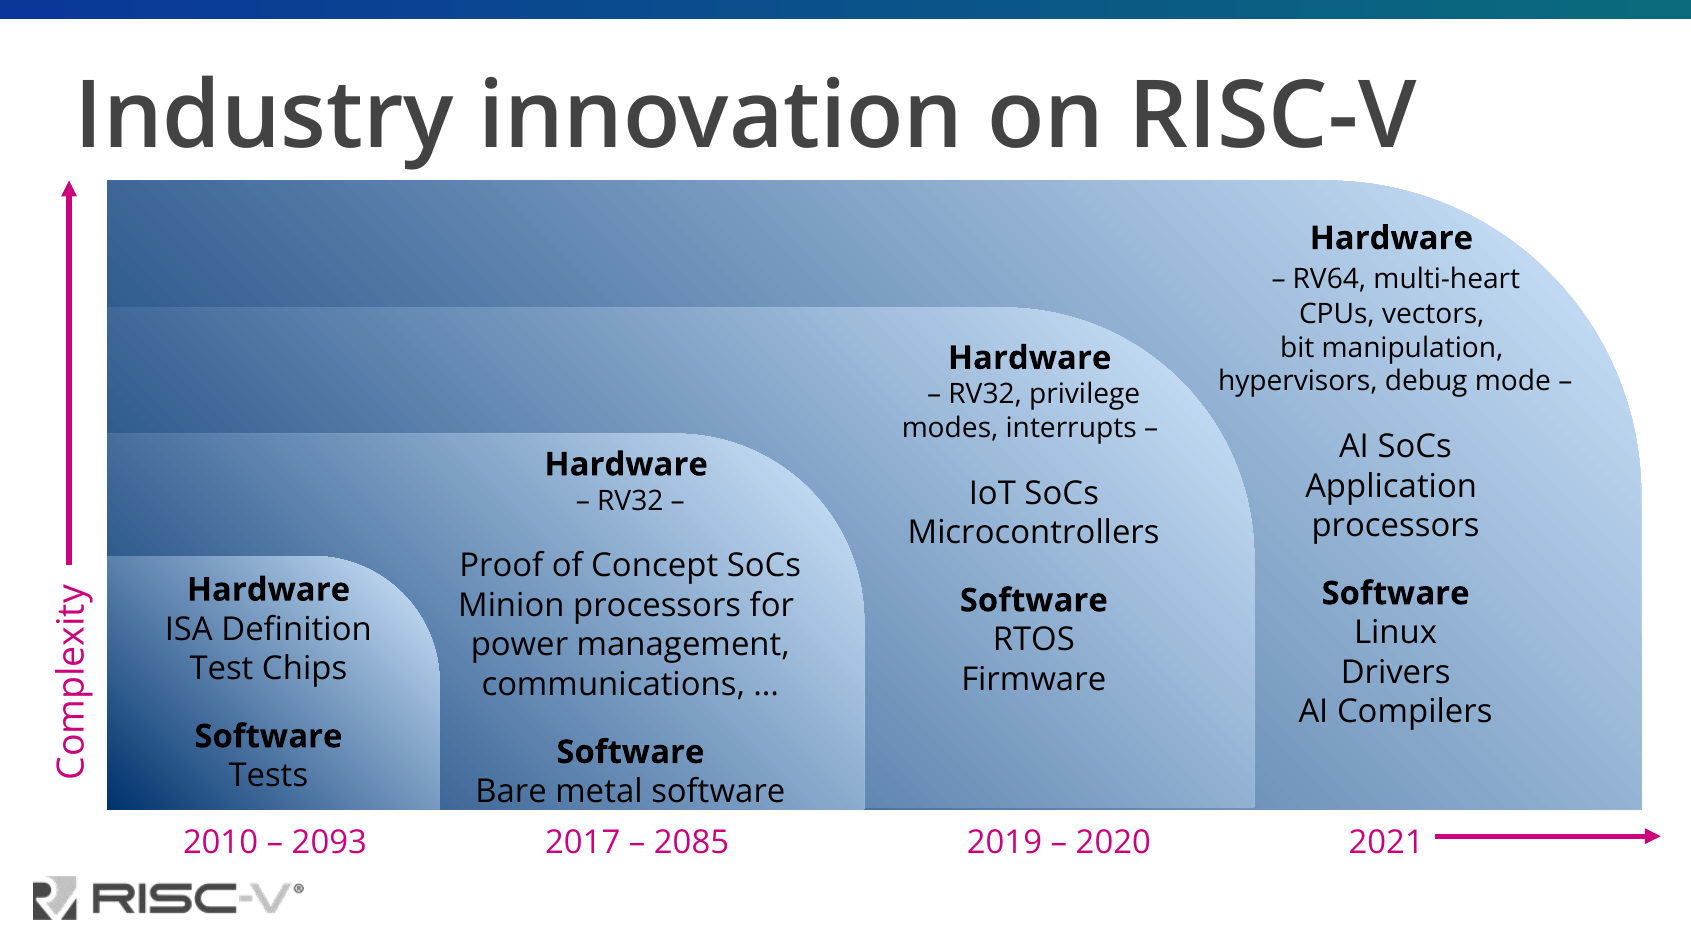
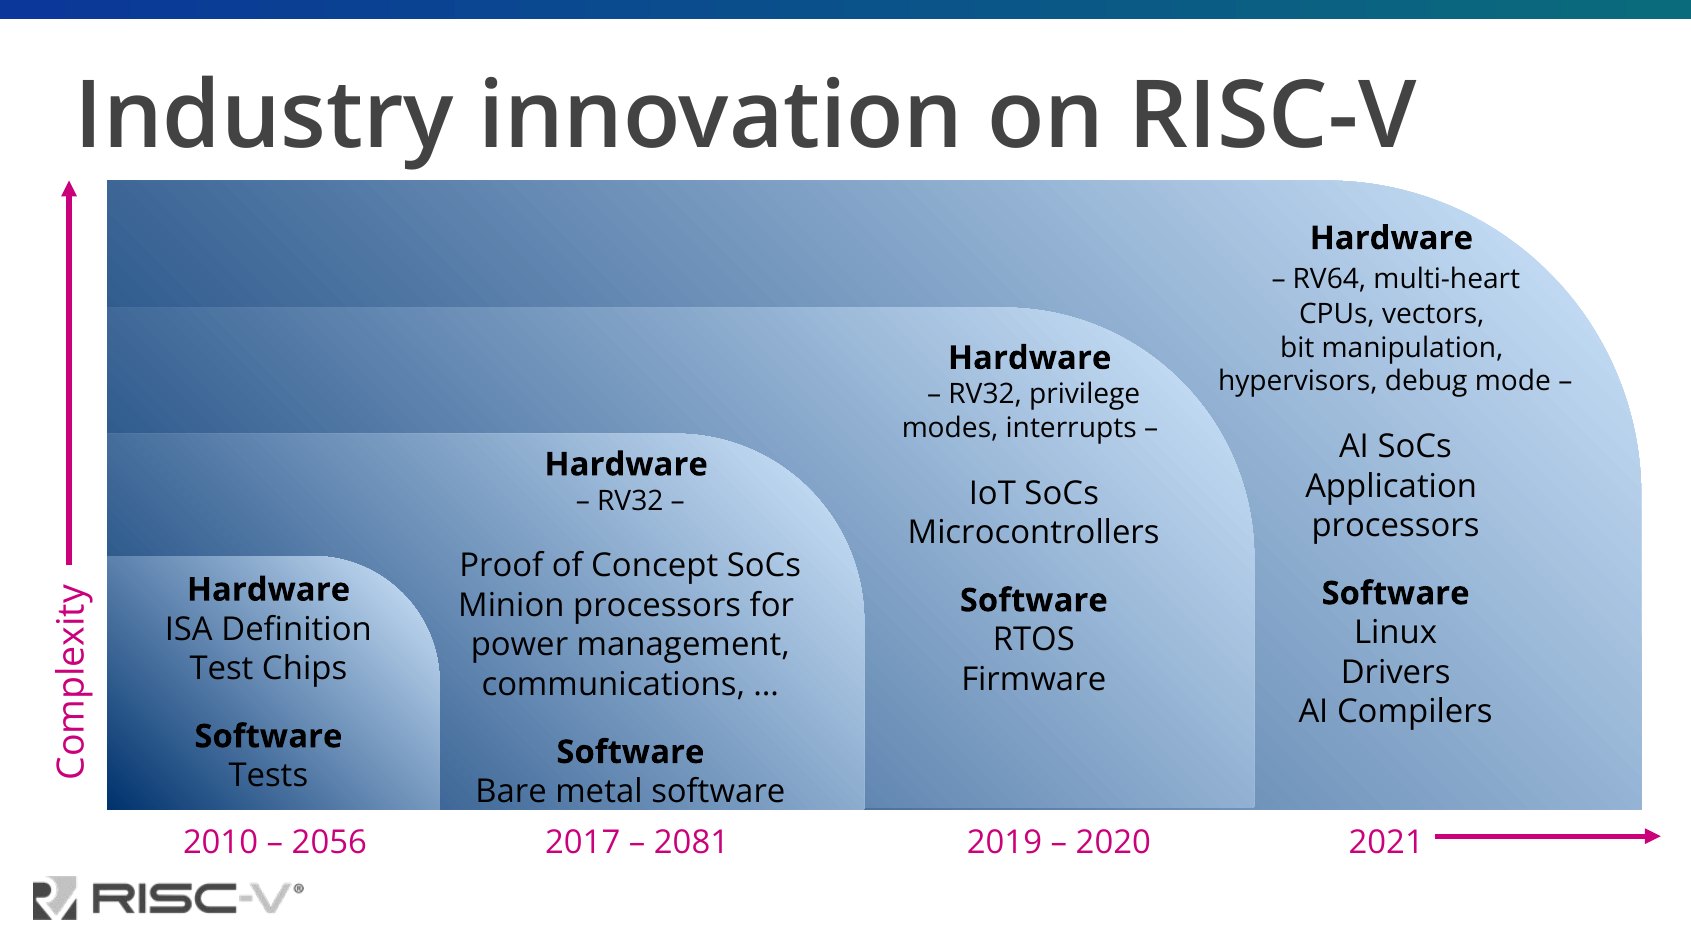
2093: 2093 -> 2056
2085: 2085 -> 2081
